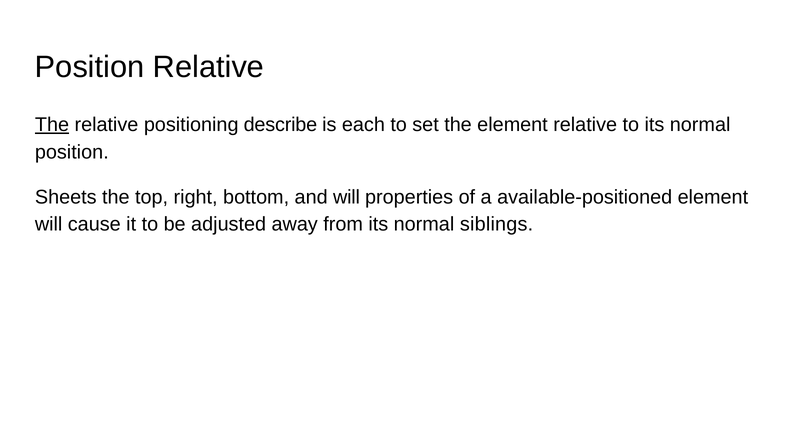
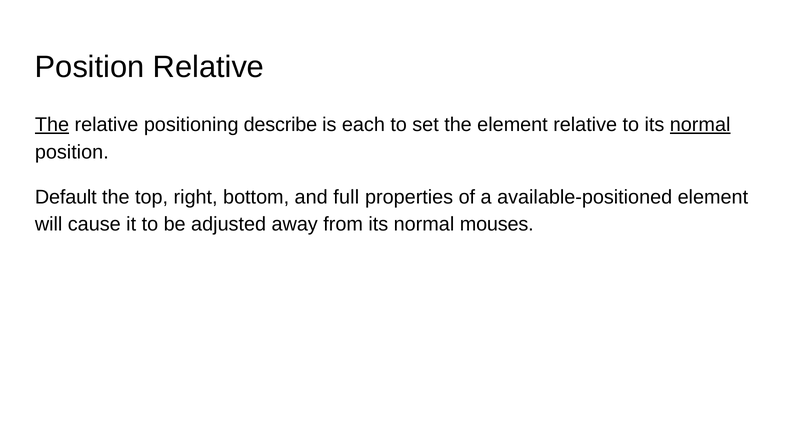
normal at (700, 125) underline: none -> present
Sheets: Sheets -> Default
and will: will -> full
siblings: siblings -> mouses
